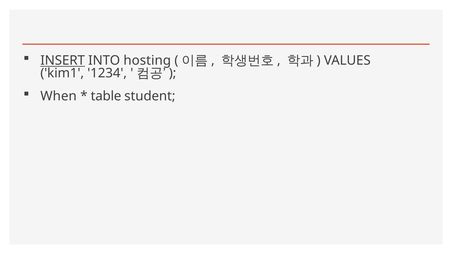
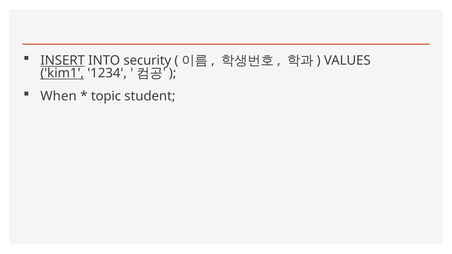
hosting: hosting -> security
kim1 underline: none -> present
table: table -> topic
